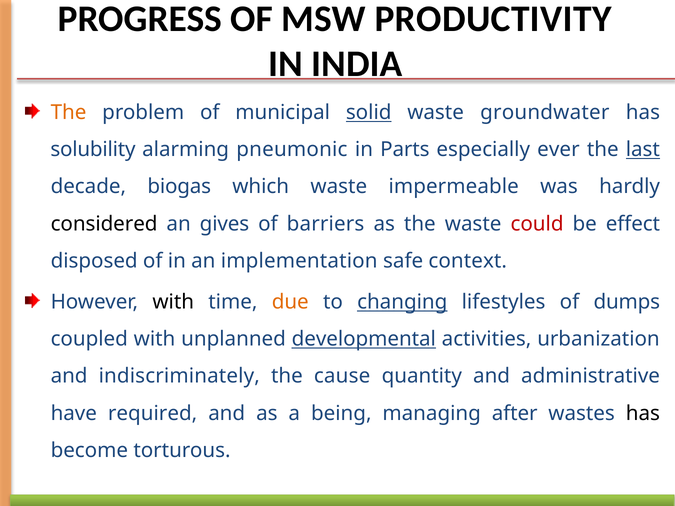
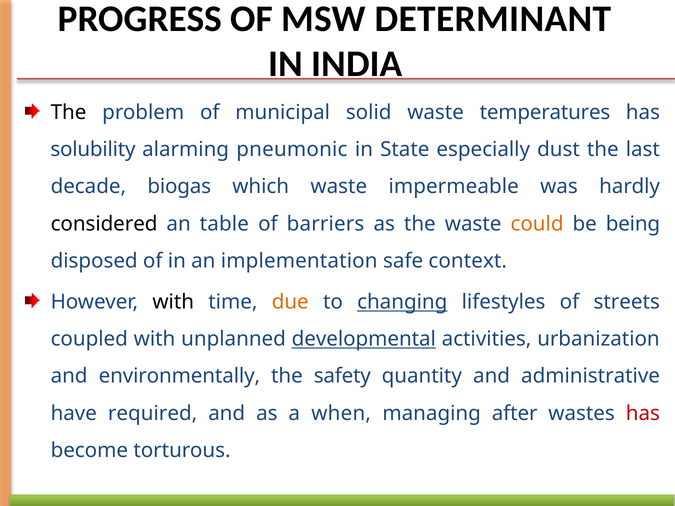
PRODUCTIVITY: PRODUCTIVITY -> DETERMINANT
The at (69, 113) colour: orange -> black
solid underline: present -> none
groundwater: groundwater -> temperatures
Parts: Parts -> State
ever: ever -> dust
last underline: present -> none
gives: gives -> table
could colour: red -> orange
effect: effect -> being
dumps: dumps -> streets
indiscriminately: indiscriminately -> environmentally
cause: cause -> safety
being: being -> when
has at (643, 413) colour: black -> red
